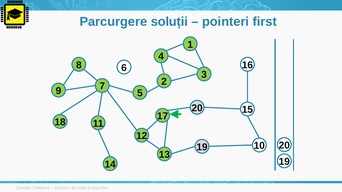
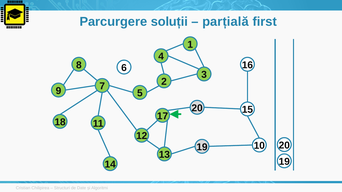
pointeri: pointeri -> parțială
